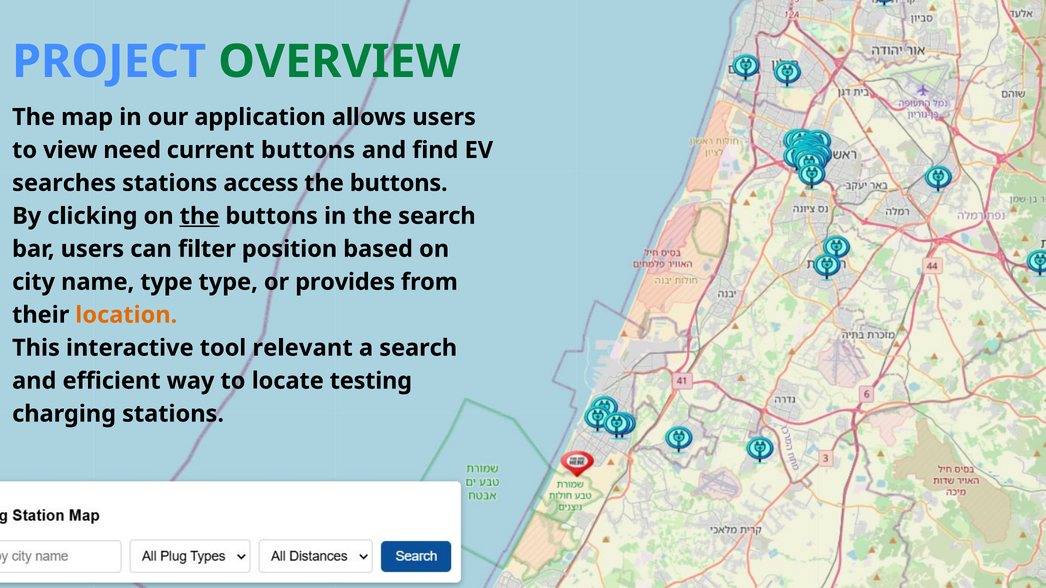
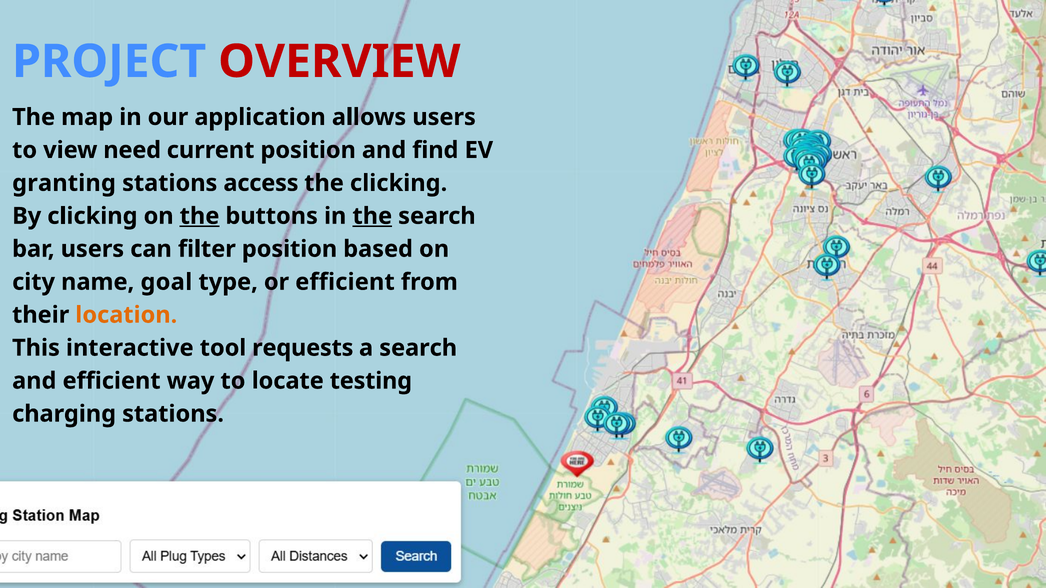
OVERVIEW colour: green -> red
current buttons: buttons -> position
searches: searches -> granting
buttons at (399, 183): buttons -> clicking
the at (372, 216) underline: none -> present
name type: type -> goal
or provides: provides -> efficient
relevant: relevant -> requests
